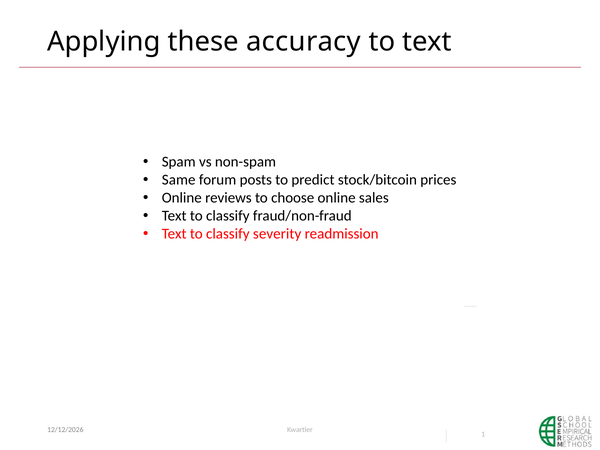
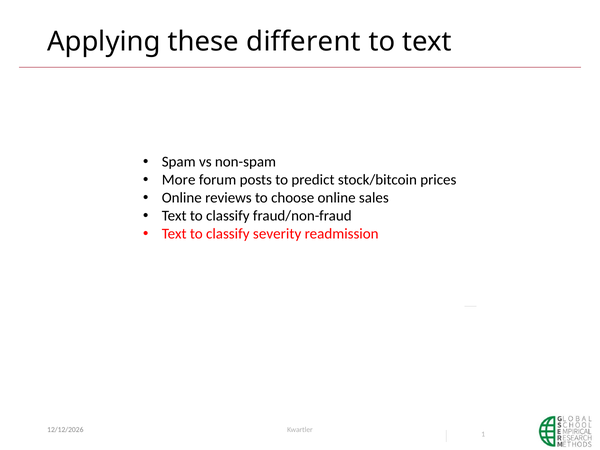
accuracy: accuracy -> different
Same: Same -> More
